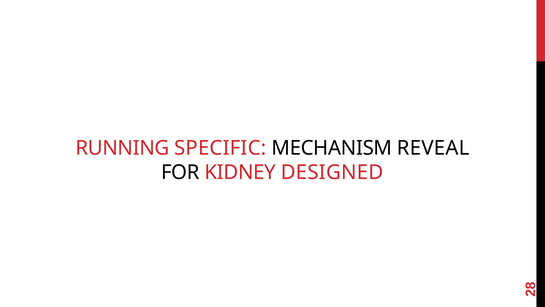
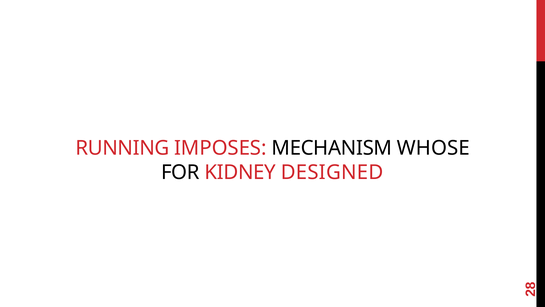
SPECIFIC: SPECIFIC -> IMPOSES
REVEAL: REVEAL -> WHOSE
